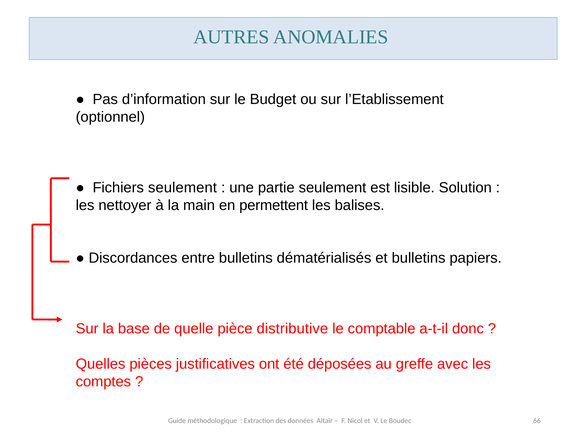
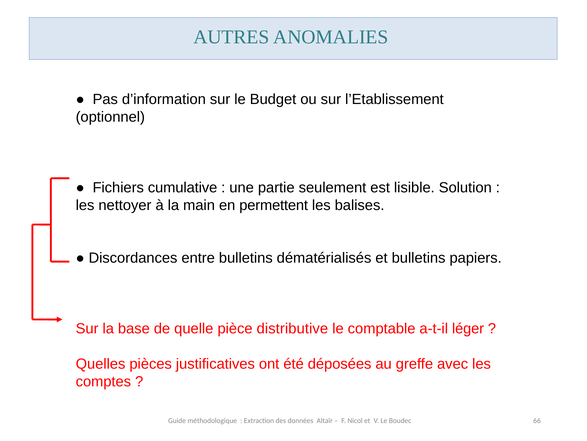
Fichiers seulement: seulement -> cumulative
donc: donc -> léger
